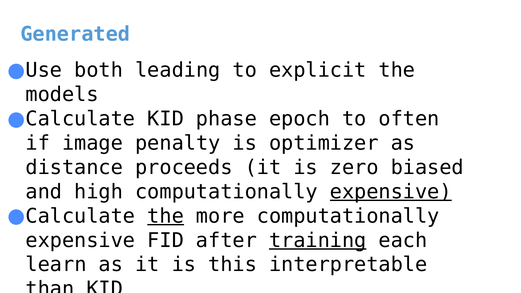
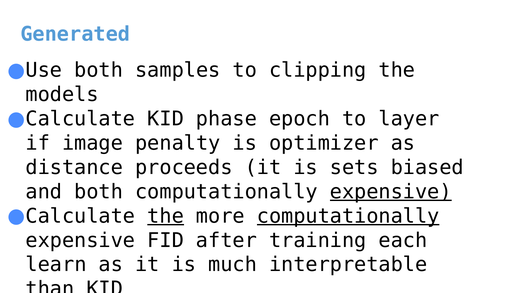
leading: leading -> samples
explicit: explicit -> clipping
often: often -> layer
zero: zero -> sets
and high: high -> both
computationally at (348, 216) underline: none -> present
training underline: present -> none
this: this -> much
